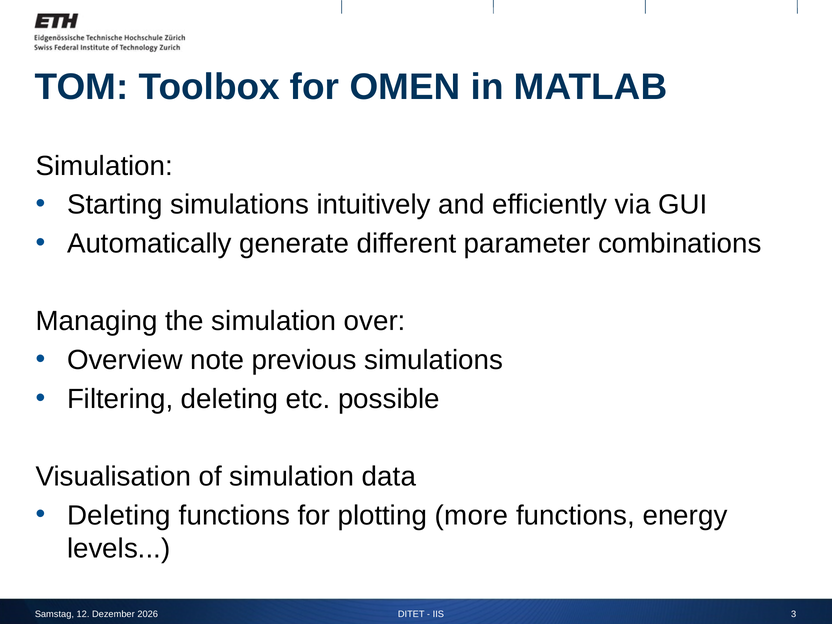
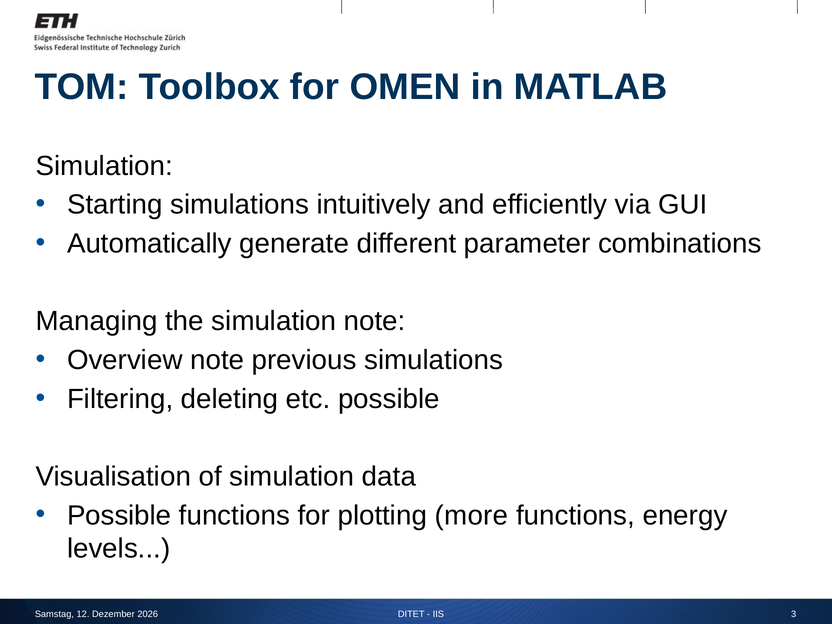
simulation over: over -> note
Deleting at (119, 515): Deleting -> Possible
